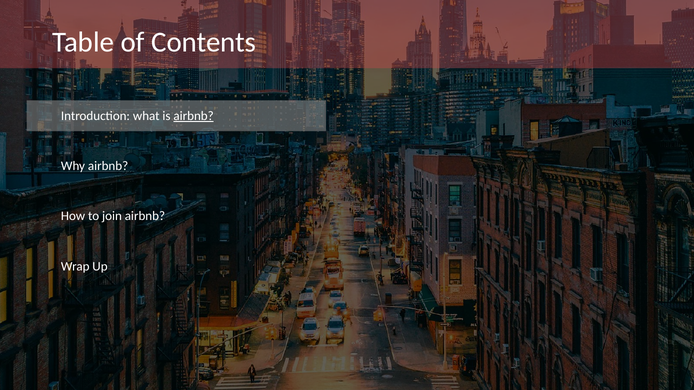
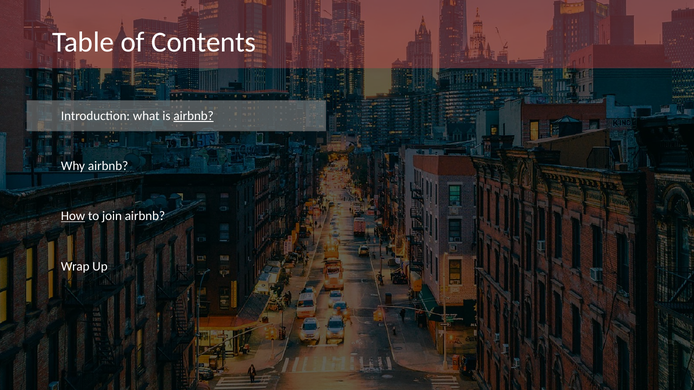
How underline: none -> present
